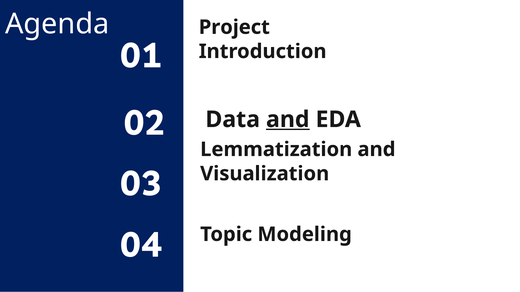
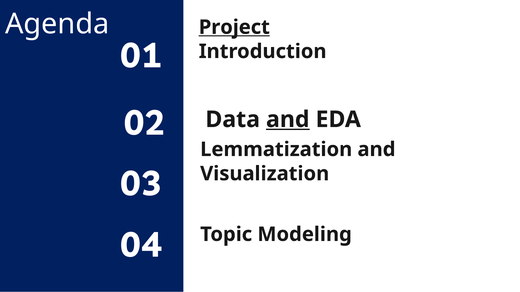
Project underline: none -> present
